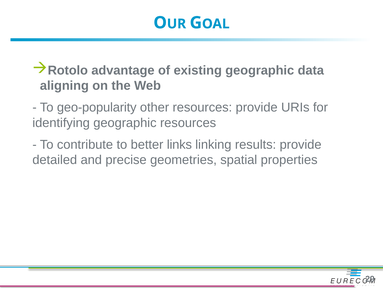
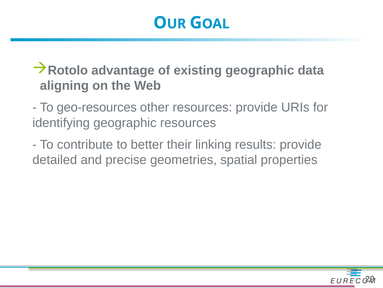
geo-popularity: geo-popularity -> geo-resources
links: links -> their
